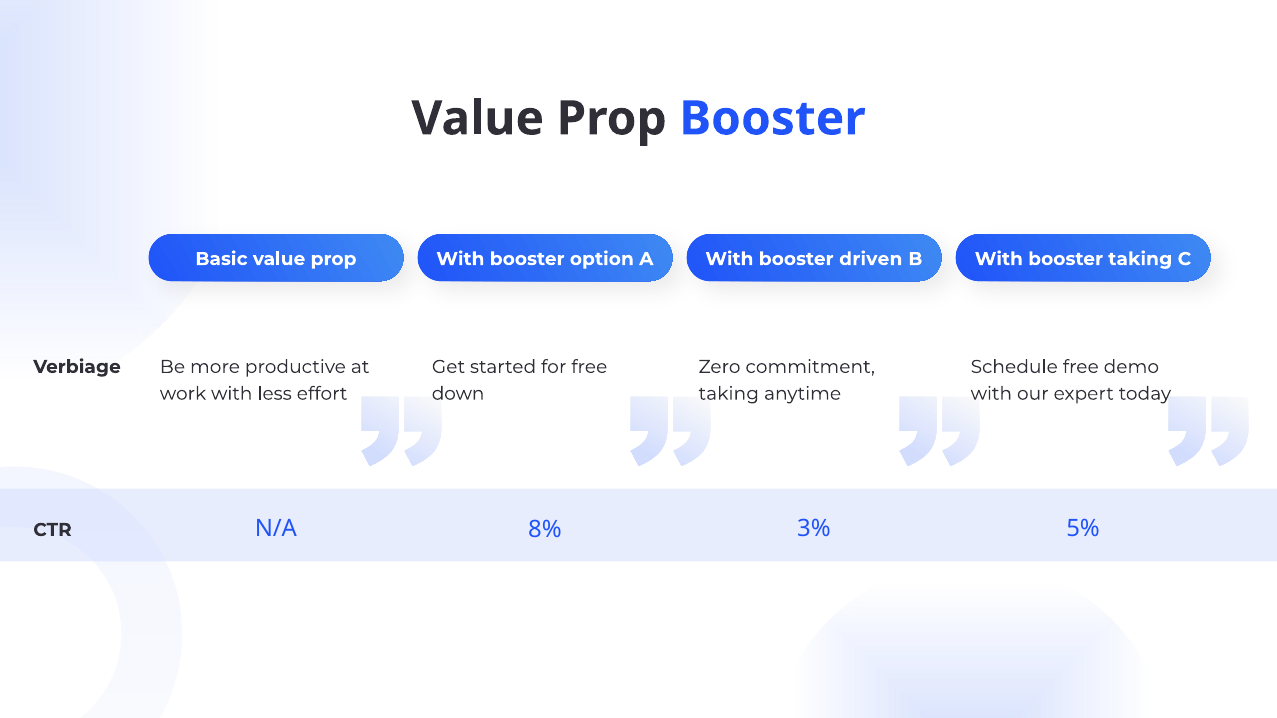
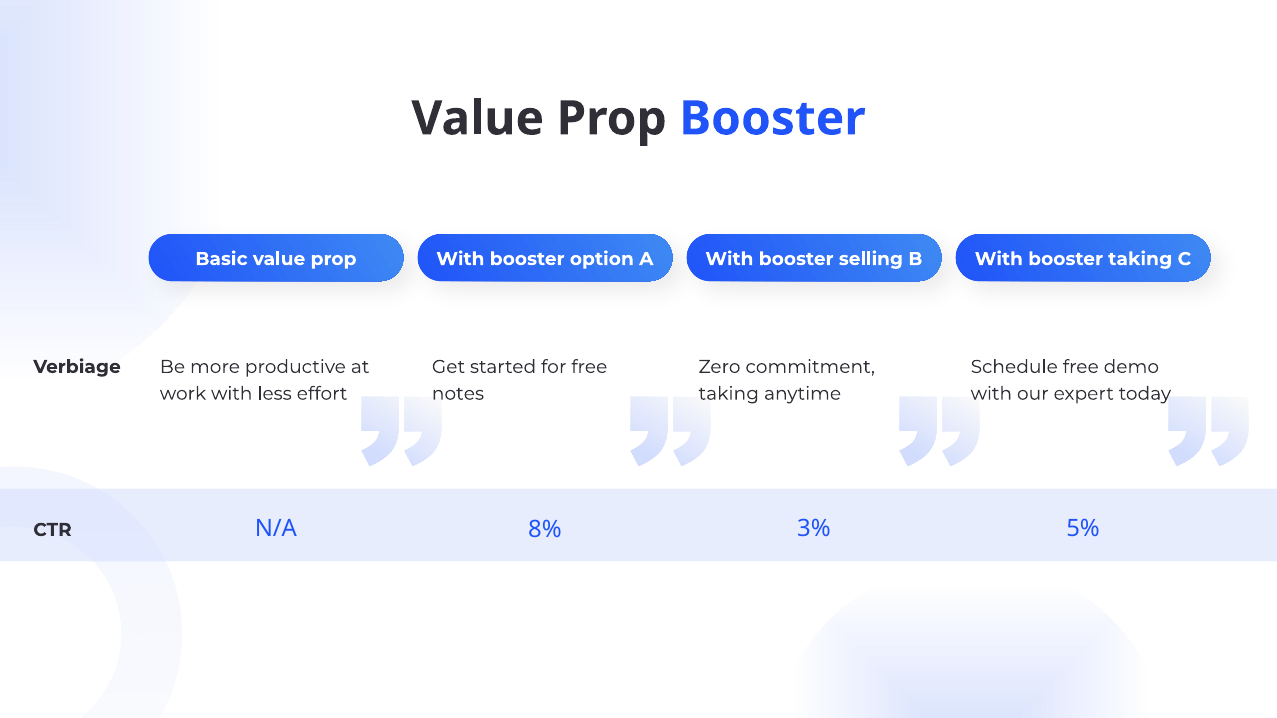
driven: driven -> selling
down: down -> notes
